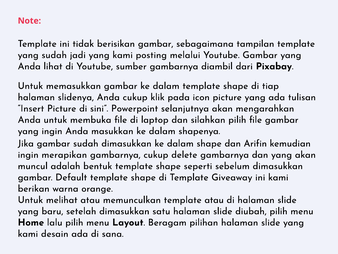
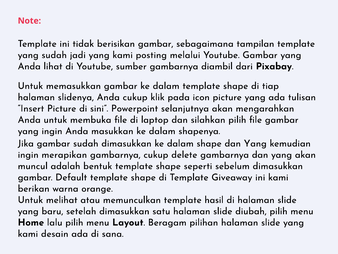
shape dan Arifin: Arifin -> Yang
template atau: atau -> hasil
